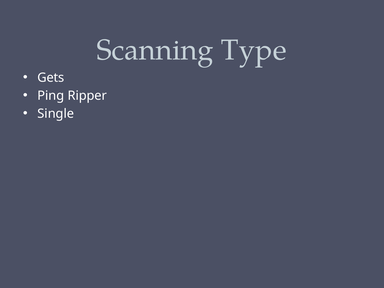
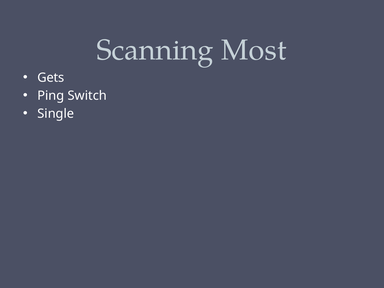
Type: Type -> Most
Ripper: Ripper -> Switch
